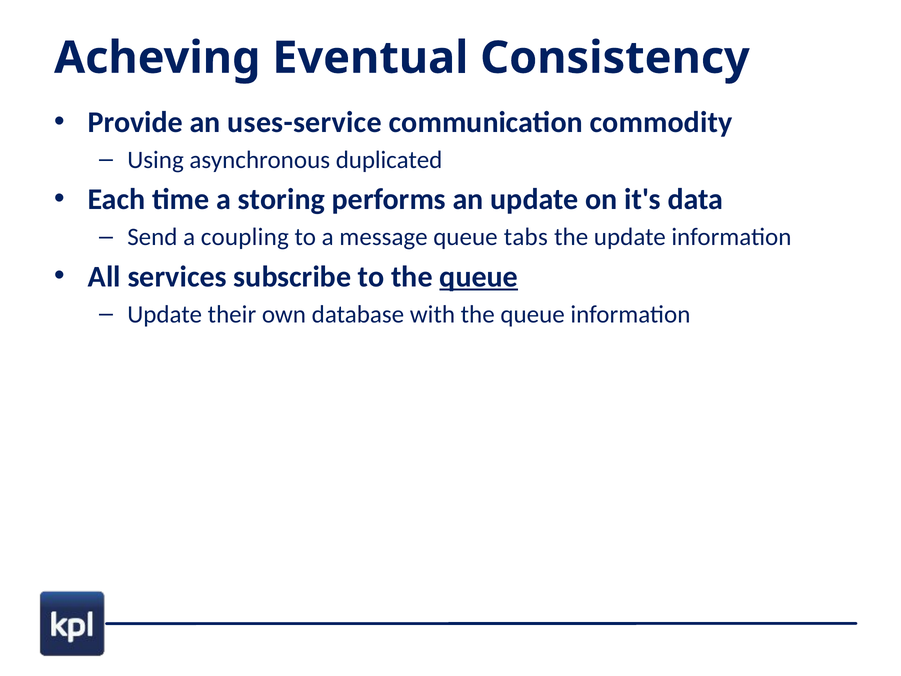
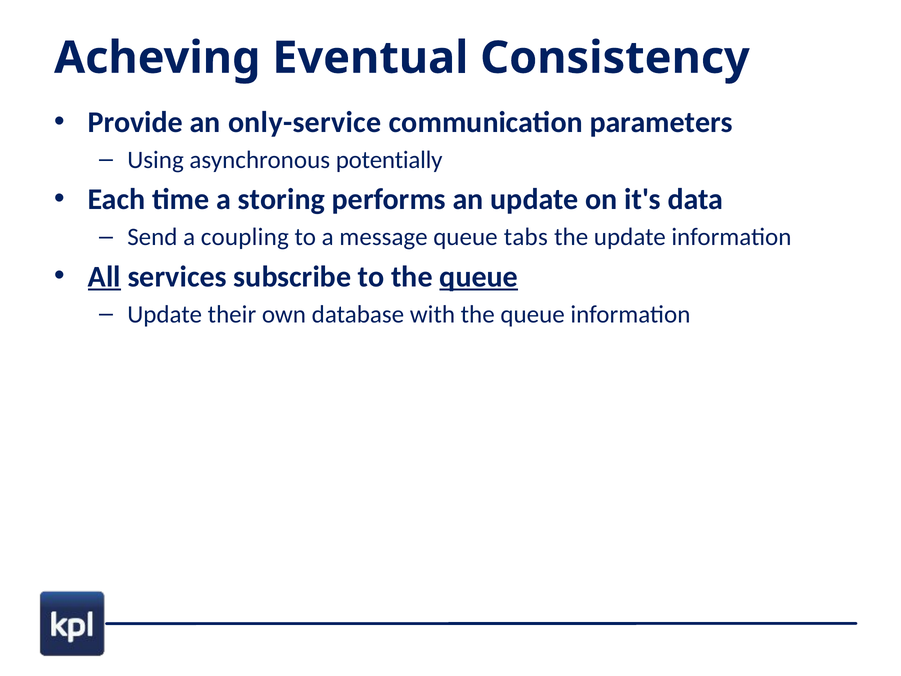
uses-service: uses-service -> only-service
commodity: commodity -> parameters
duplicated: duplicated -> potentially
All underline: none -> present
